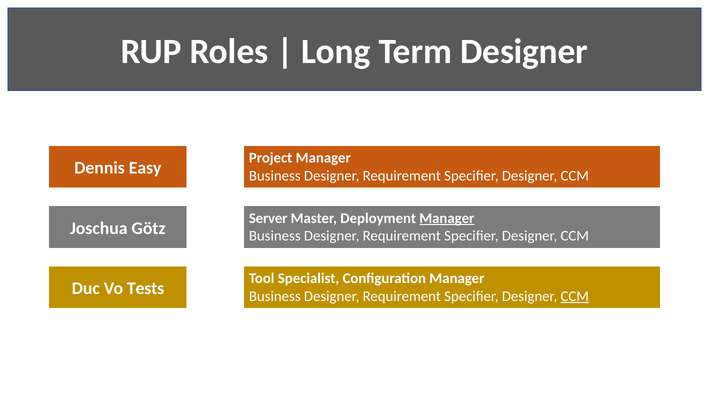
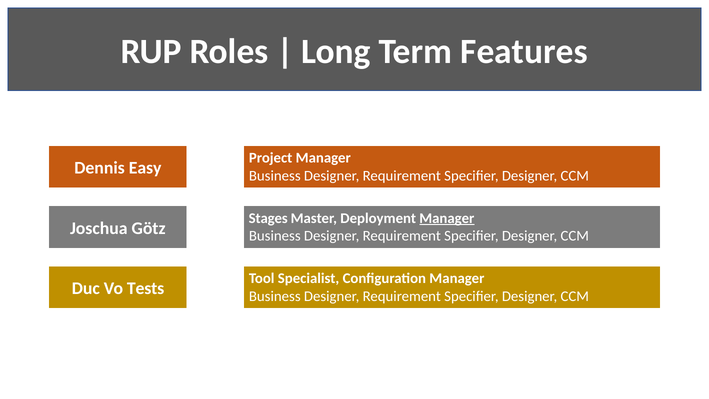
Term Designer: Designer -> Features
Server: Server -> Stages
CCM at (575, 296) underline: present -> none
